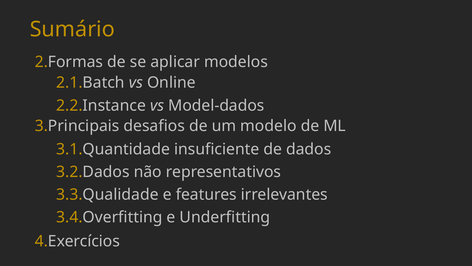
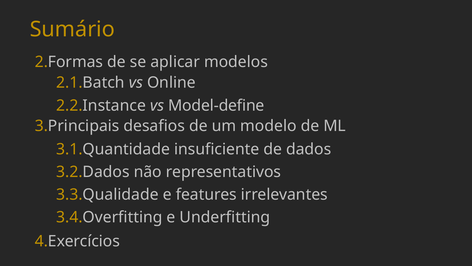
Model-dados: Model-dados -> Model-define
